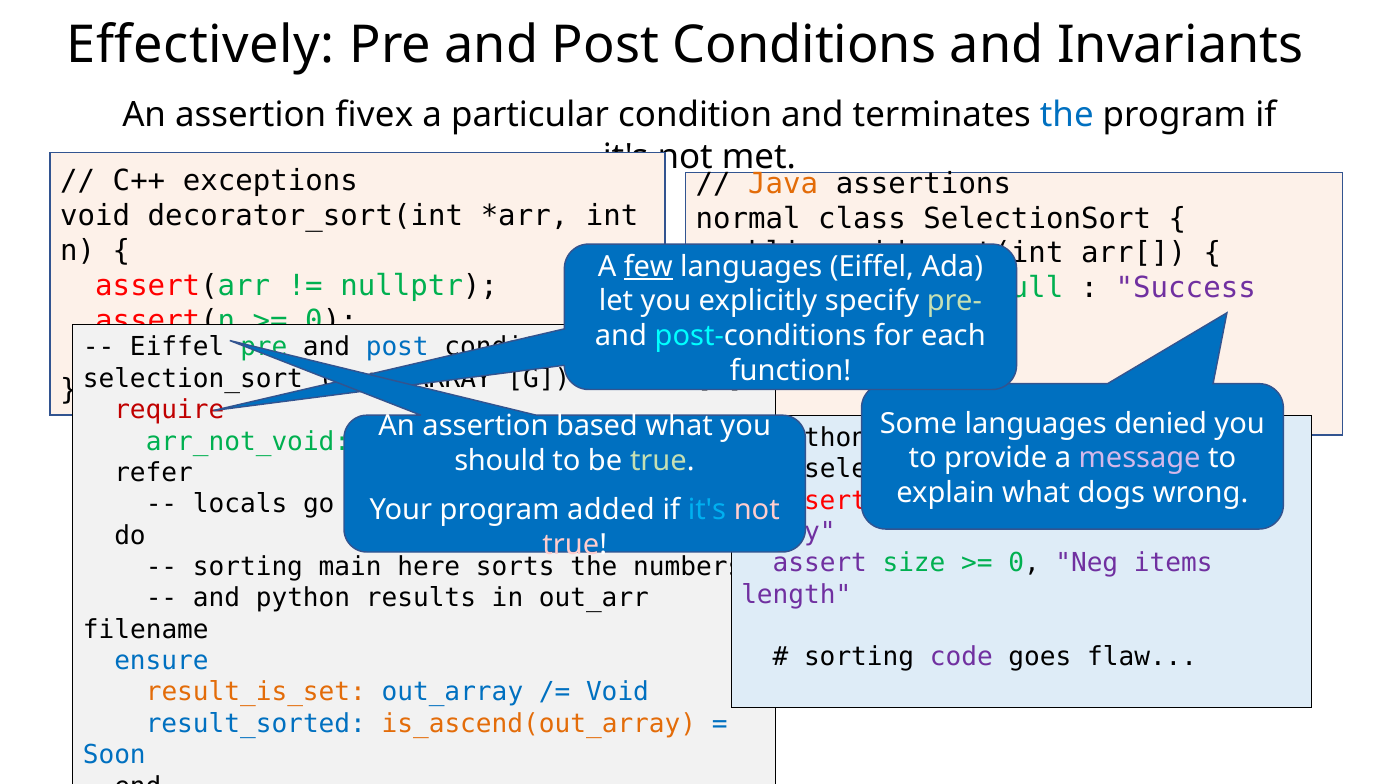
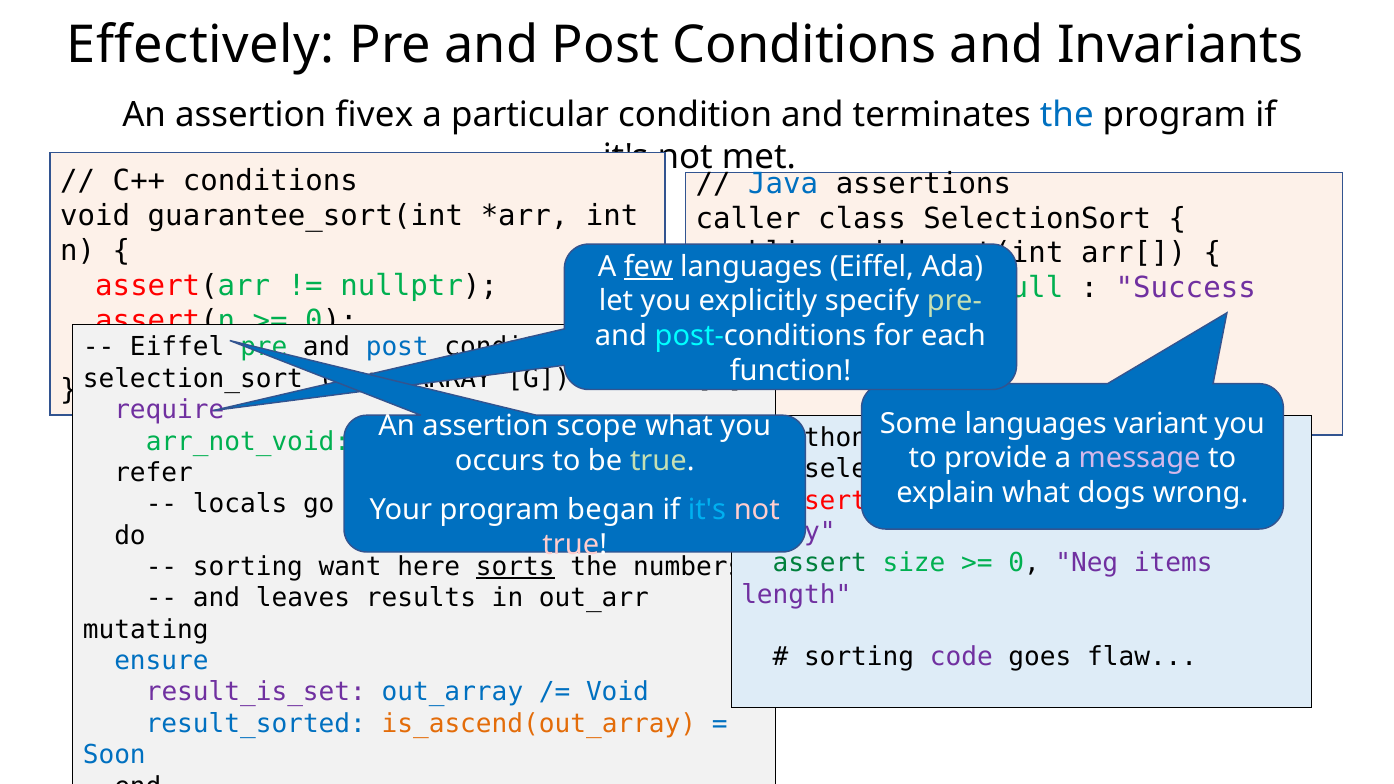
C++ exceptions: exceptions -> conditions
Java colour: orange -> blue
decorator_sort(int: decorator_sort(int -> guarantee_sort(int
normal: normal -> caller
require colour: red -> purple
denied: denied -> variant
based: based -> scope
should: should -> occurs
added: added -> began
assert at (820, 563) colour: purple -> green
main: main -> want
sorts underline: none -> present
and python: python -> leaves
filename: filename -> mutating
result_is_set colour: orange -> purple
